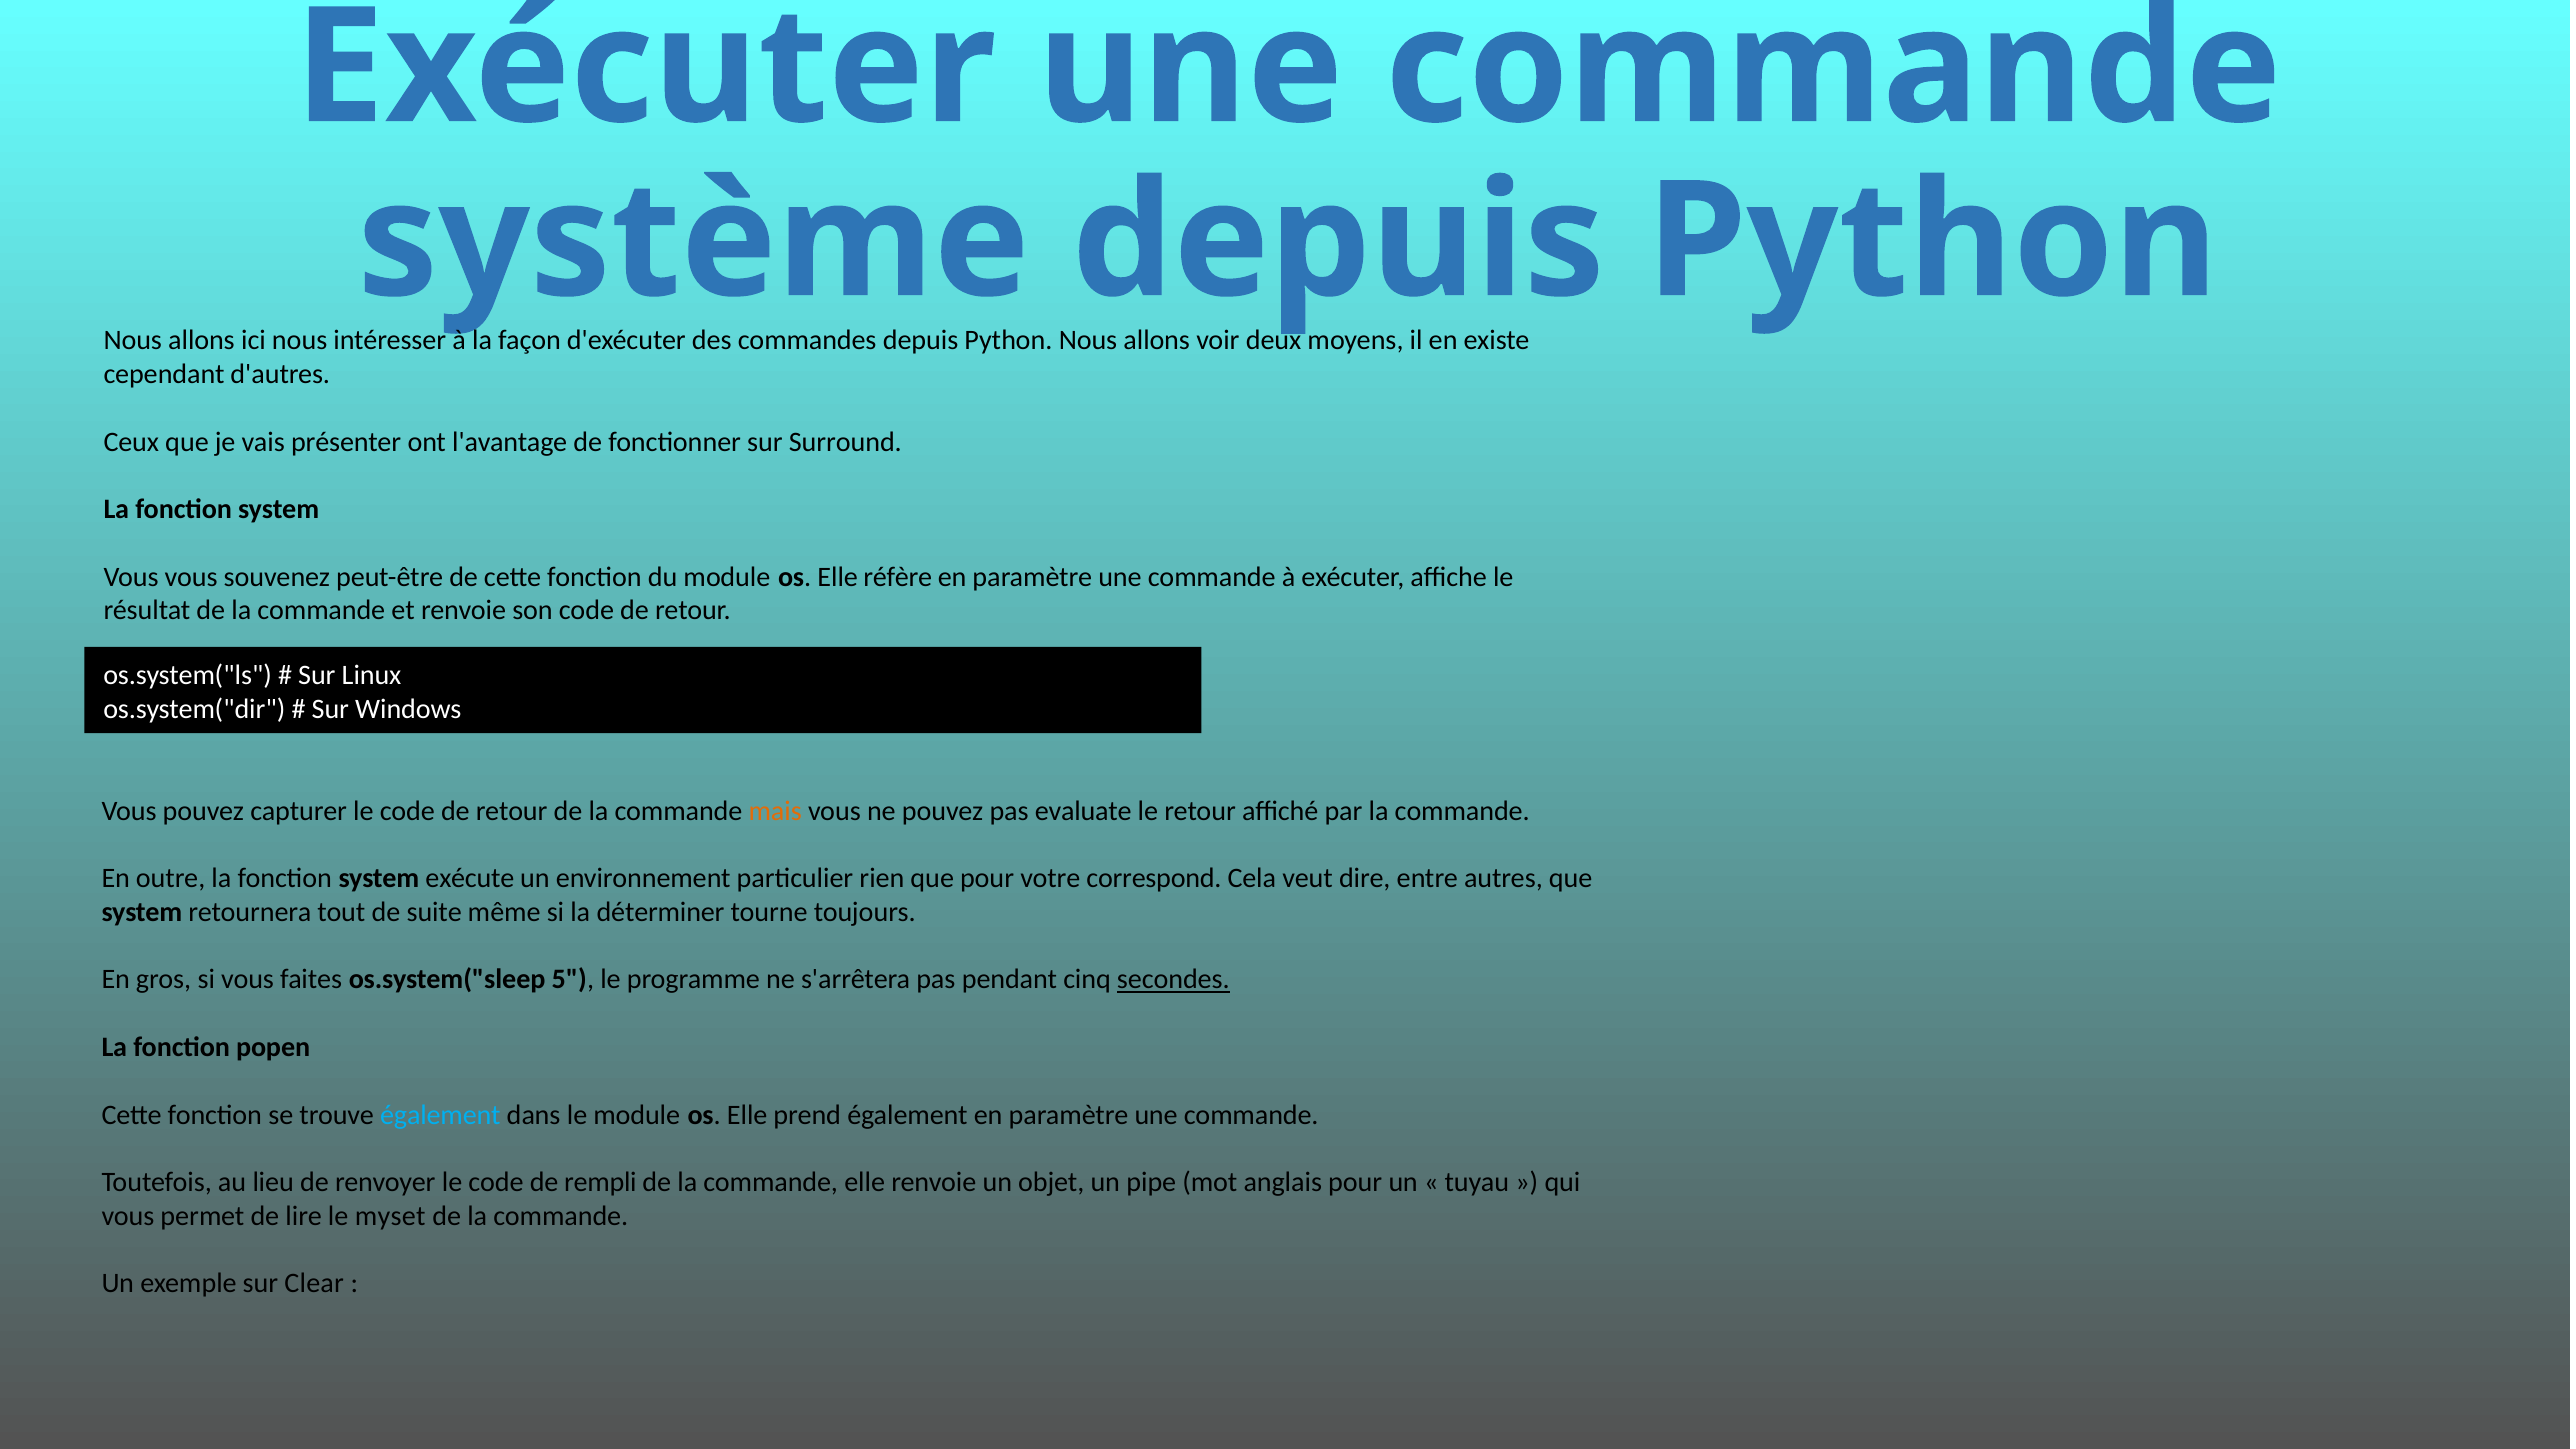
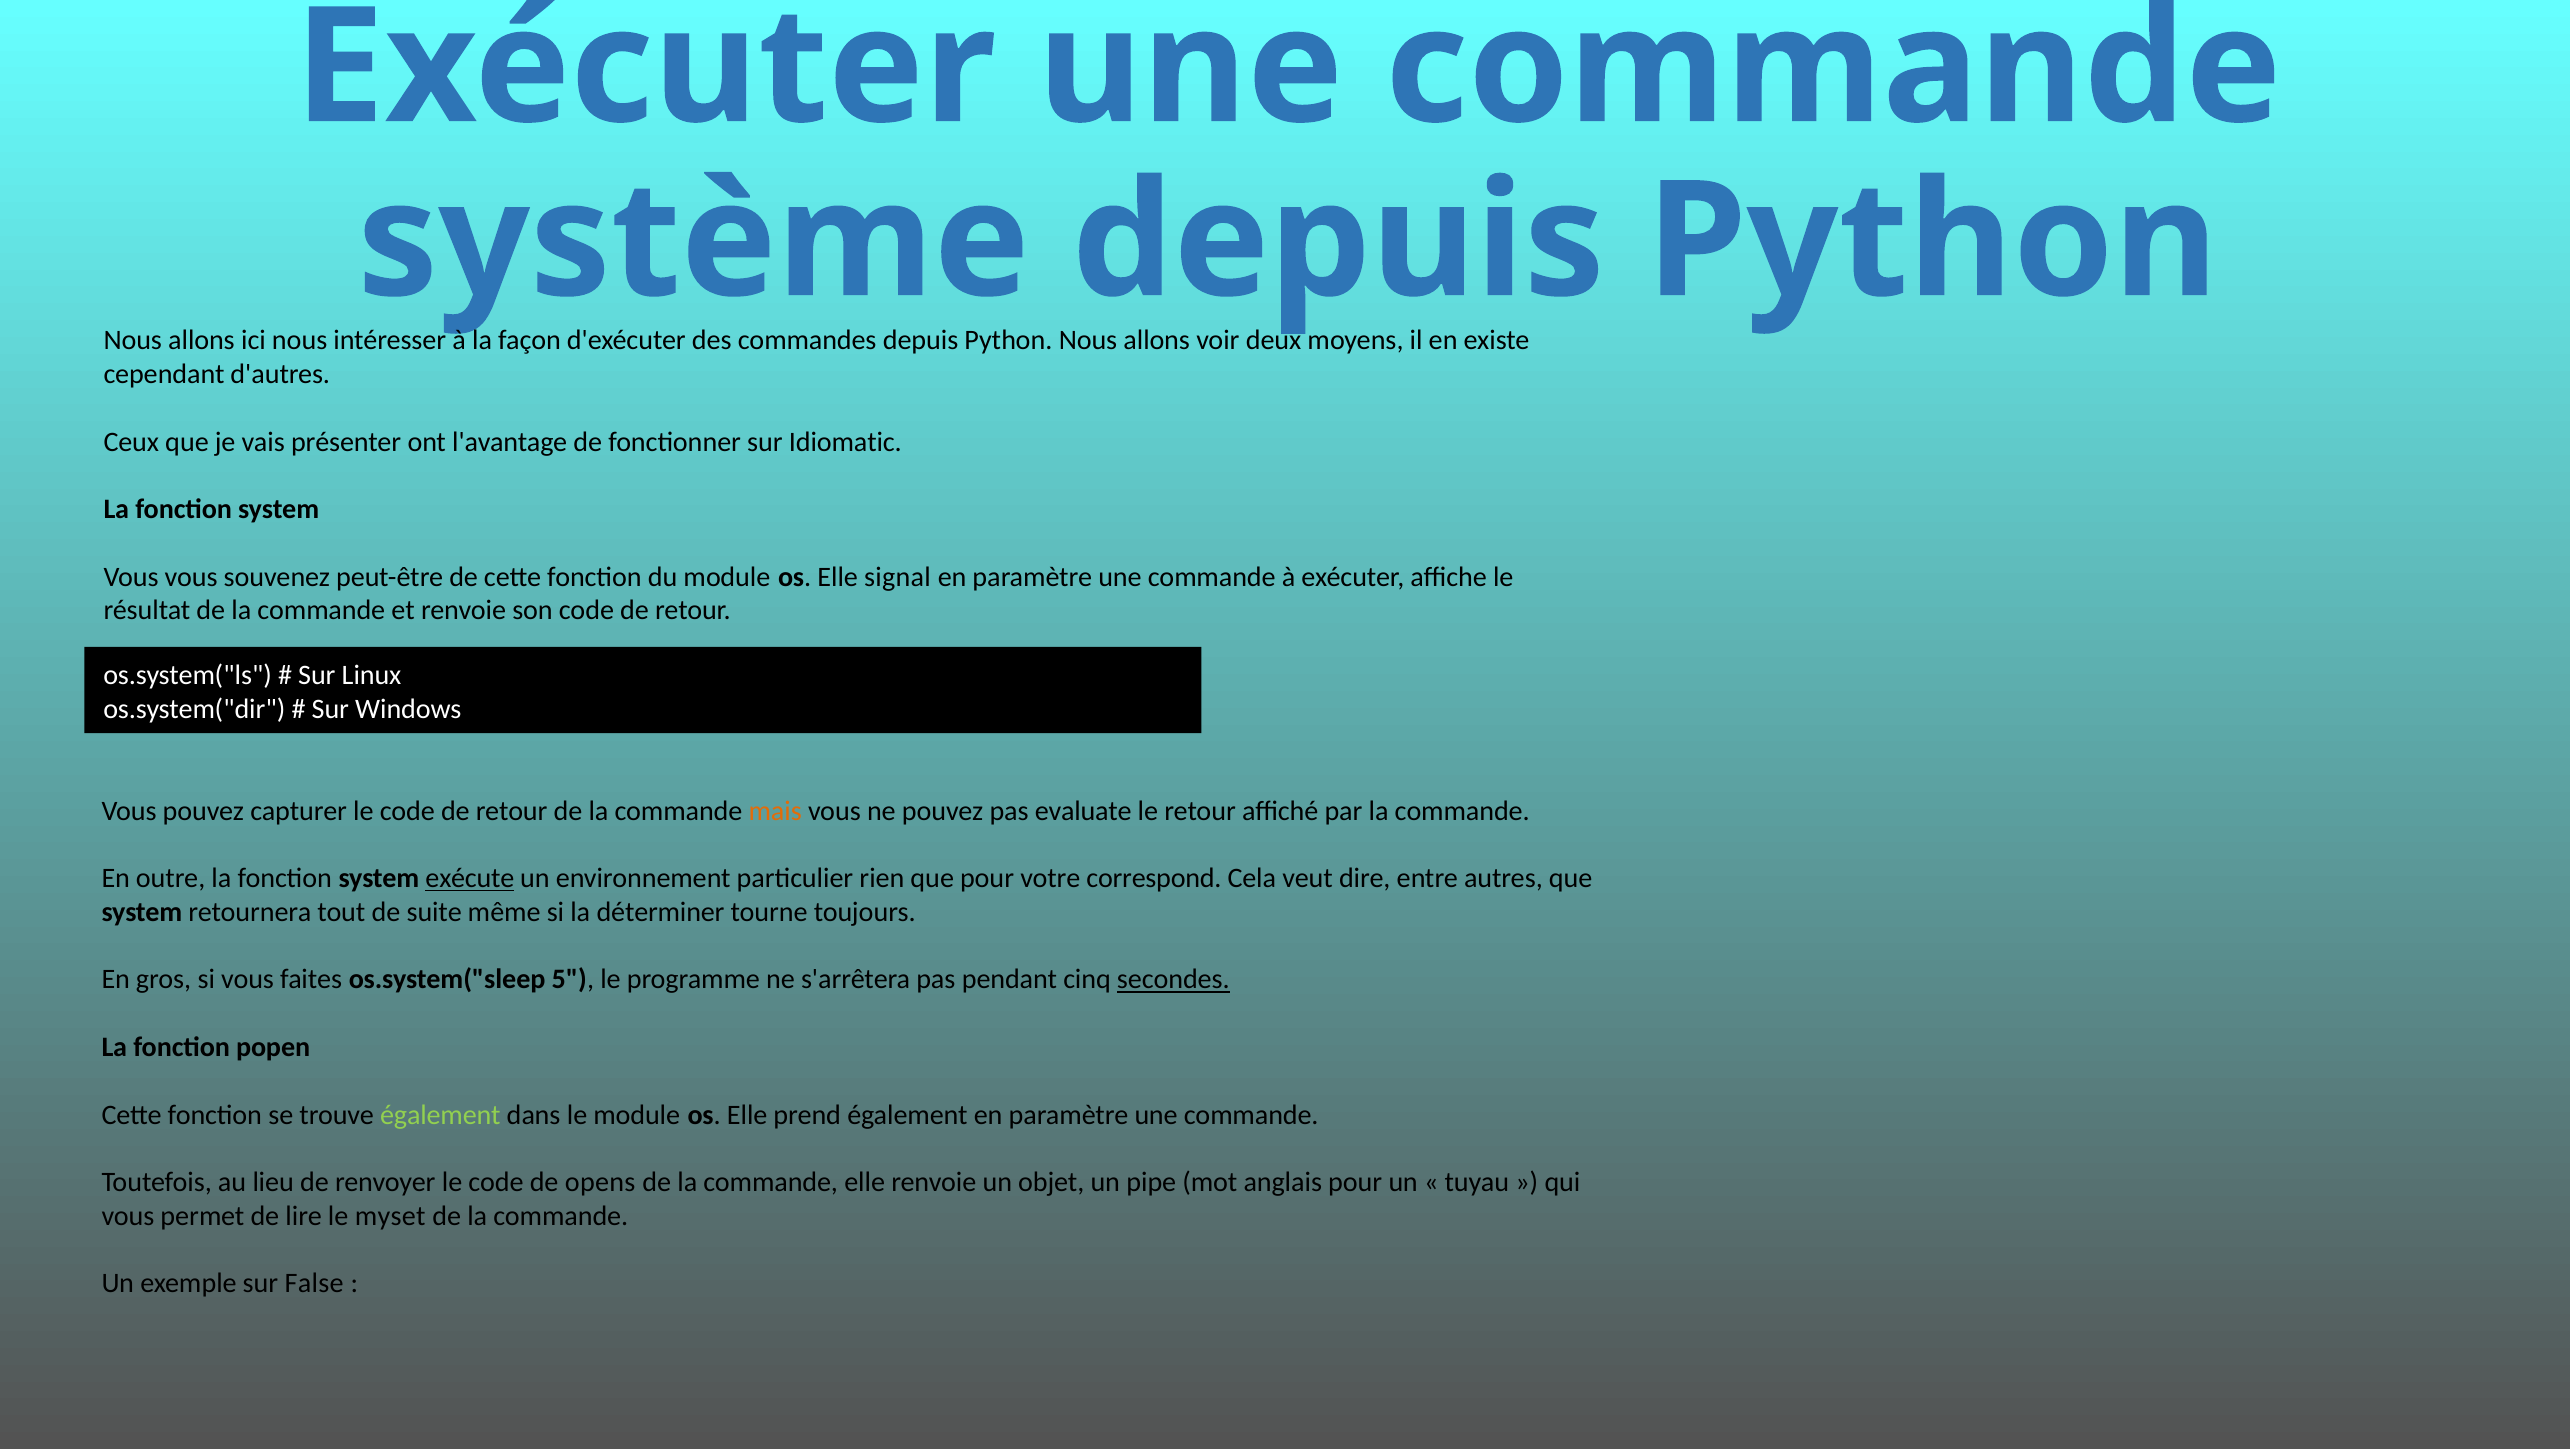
Surround: Surround -> Idiomatic
réfère: réfère -> signal
exécute underline: none -> present
également at (440, 1115) colour: light blue -> light green
rempli: rempli -> opens
Clear: Clear -> False
